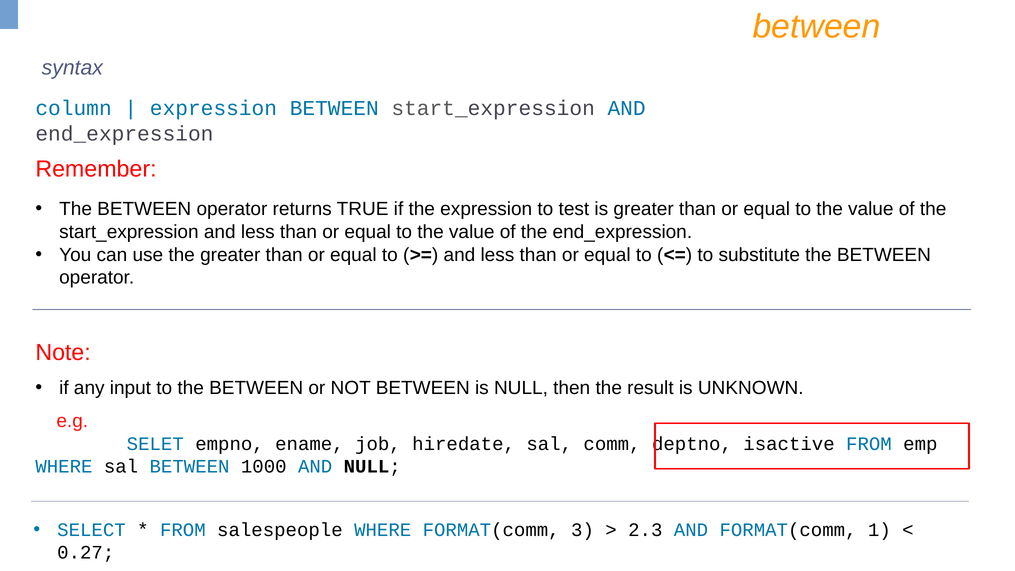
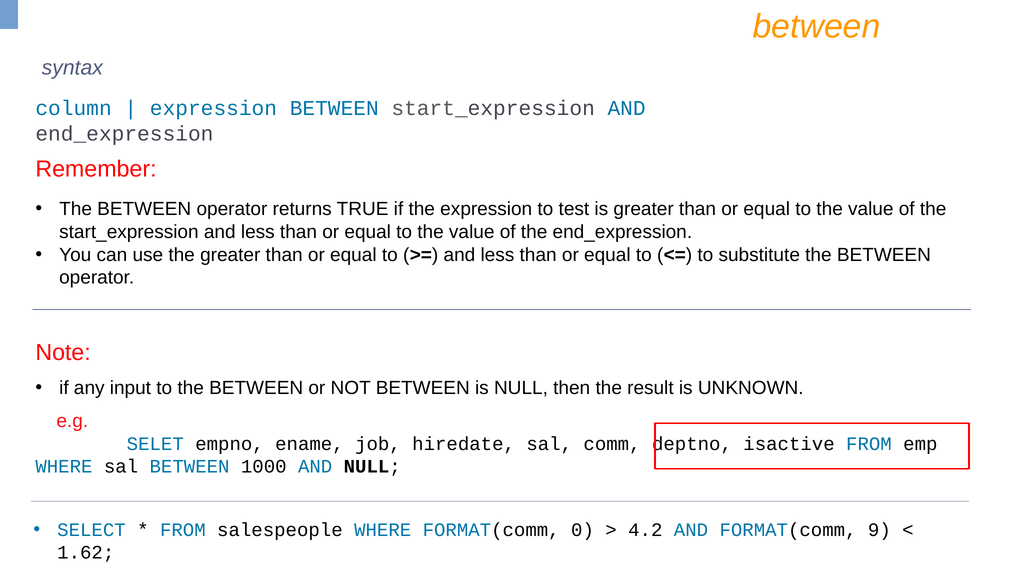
3: 3 -> 0
2.3: 2.3 -> 4.2
1: 1 -> 9
0.27: 0.27 -> 1.62
